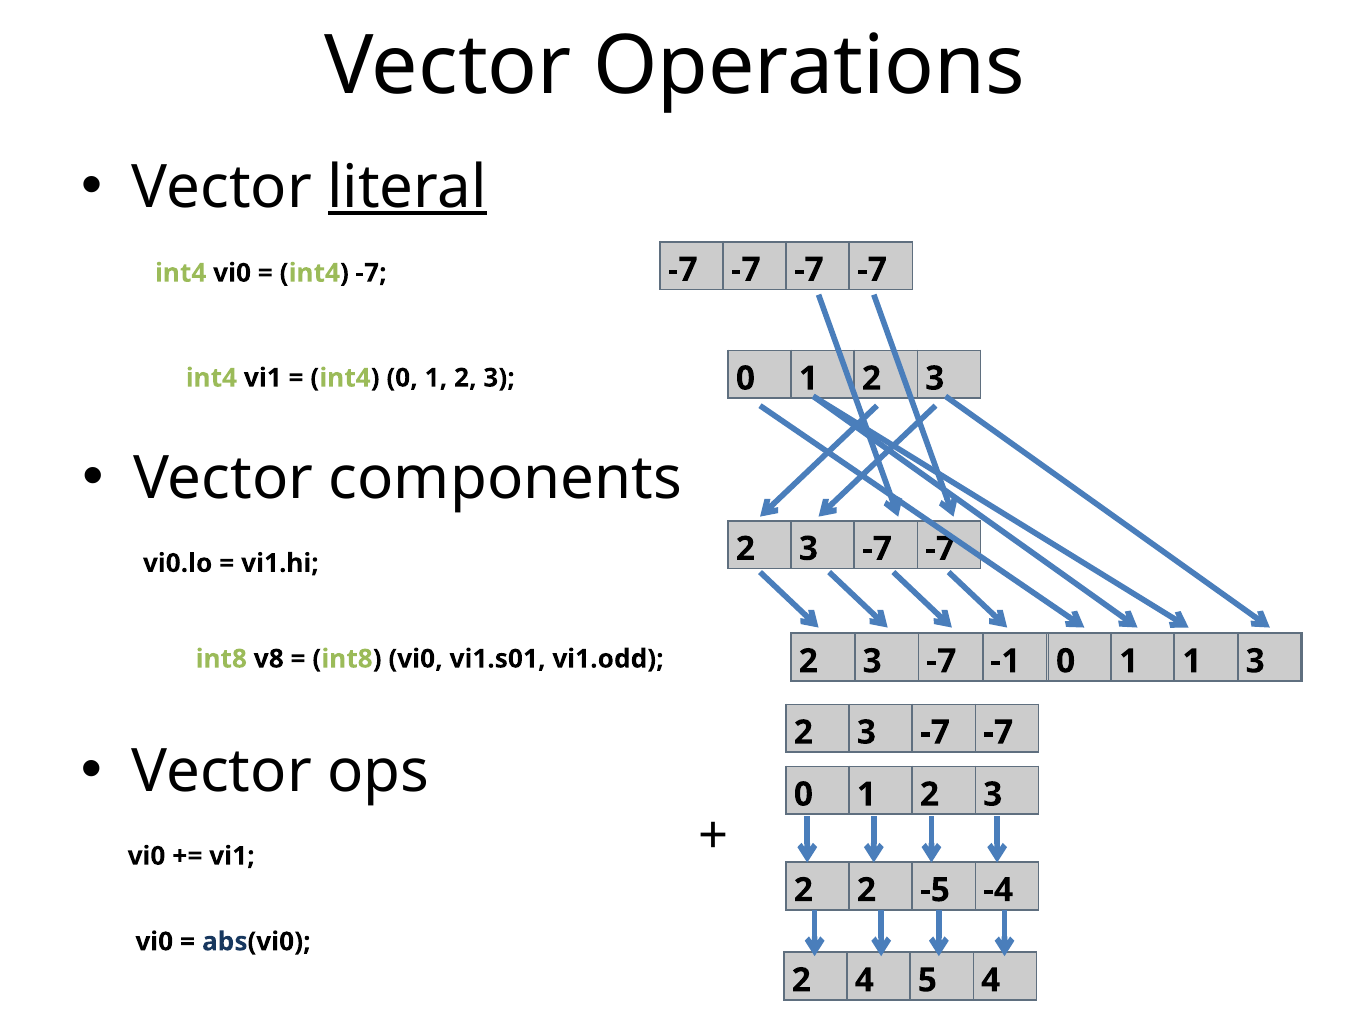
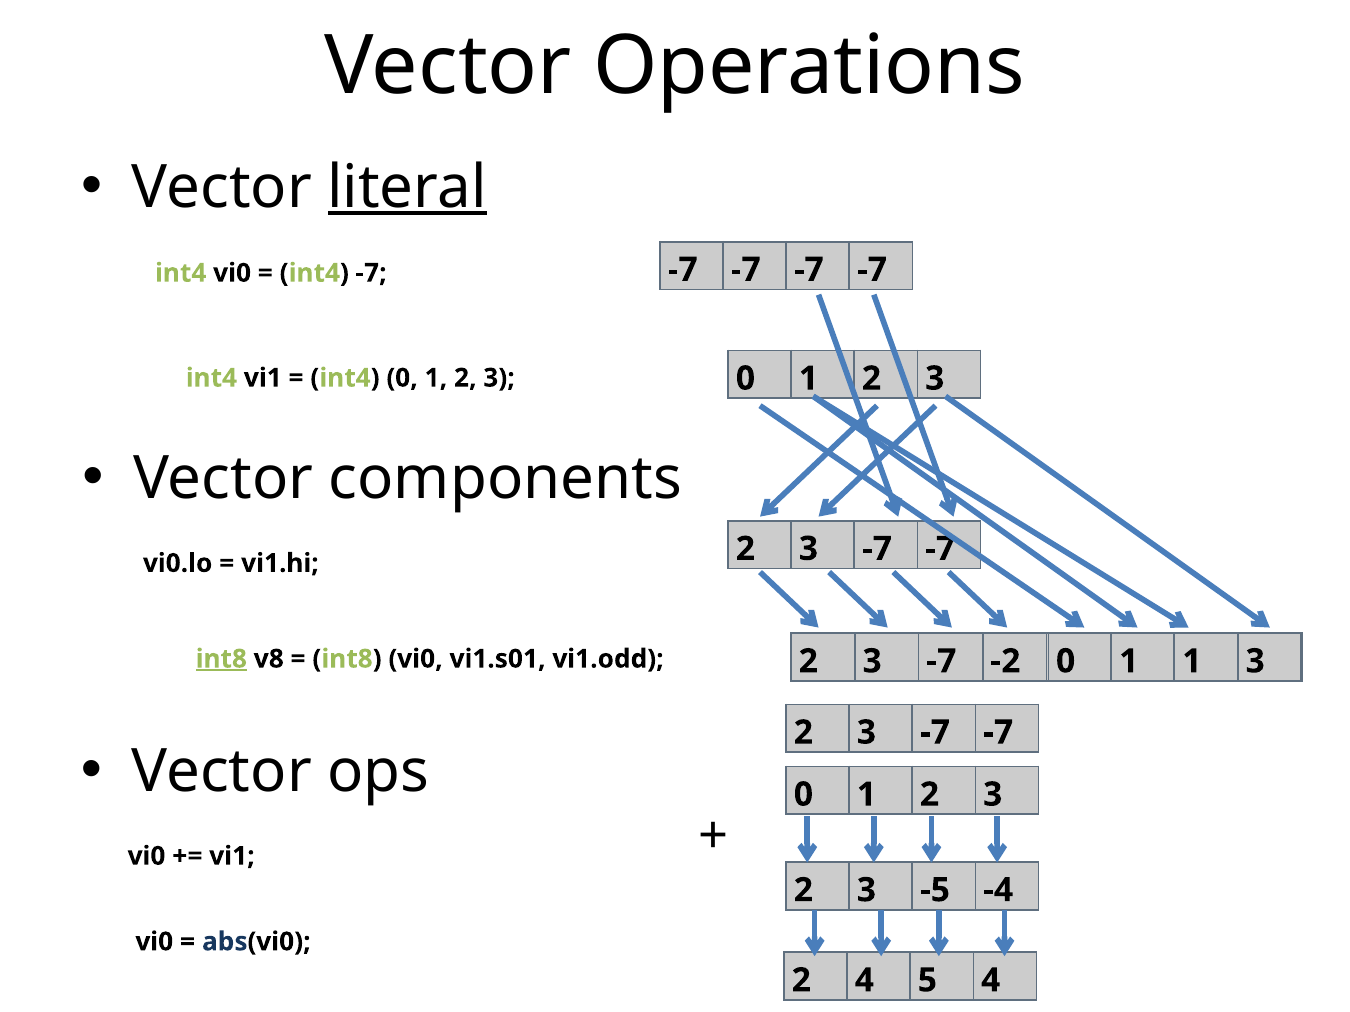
int8 at (221, 659) underline: none -> present
-1: -1 -> -2
2 at (866, 891): 2 -> 3
